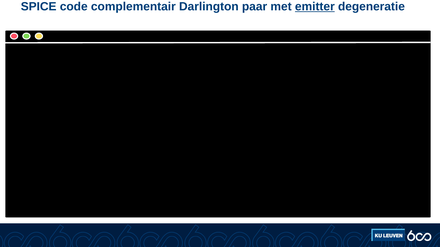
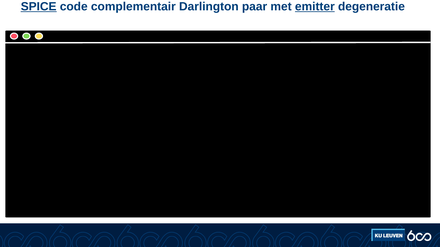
SPICE underline: none -> present
